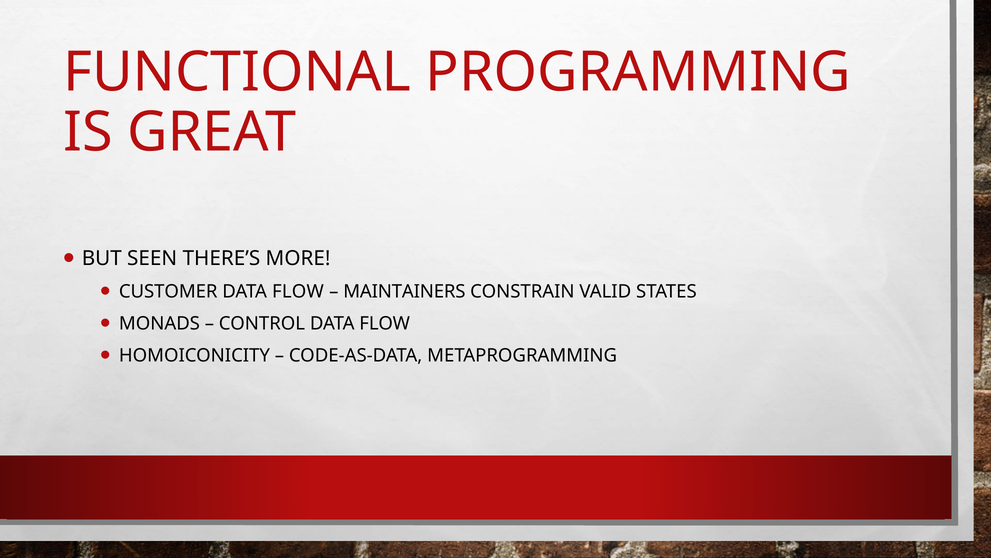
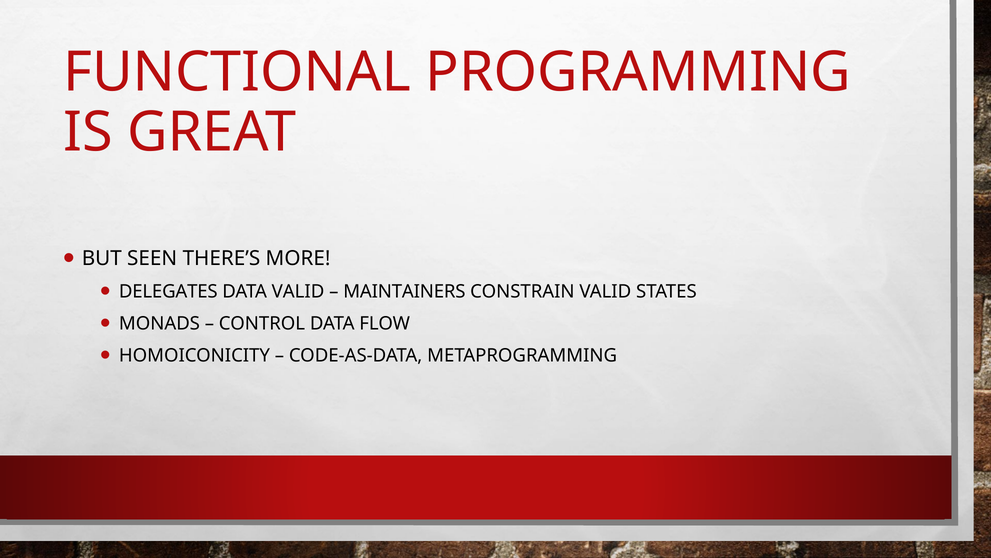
CUSTOMER: CUSTOMER -> DELEGATES
FLOW at (298, 291): FLOW -> VALID
